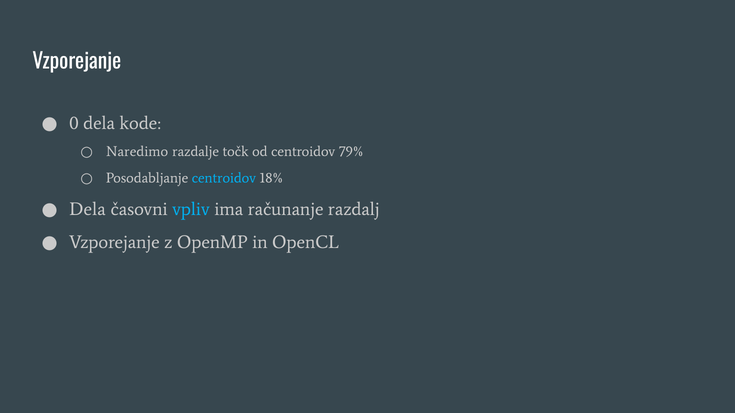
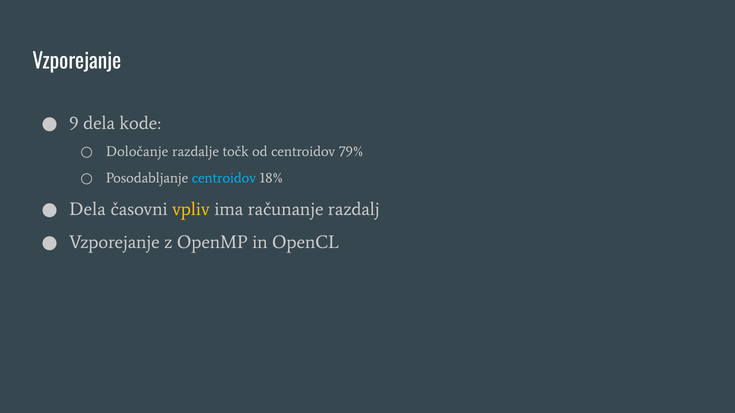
0: 0 -> 9
Naredimo: Naredimo -> Določanje
vpliv colour: light blue -> yellow
